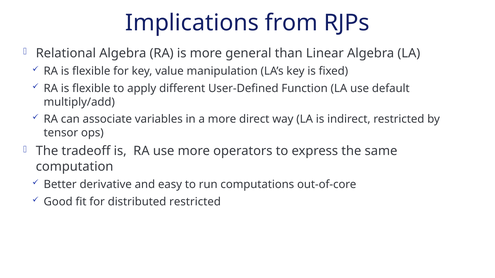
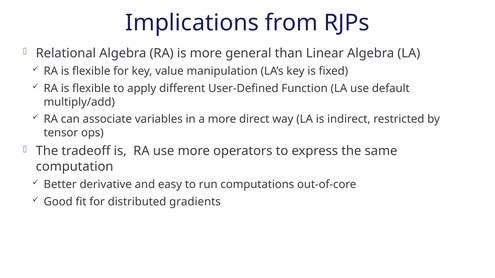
distributed restricted: restricted -> gradients
